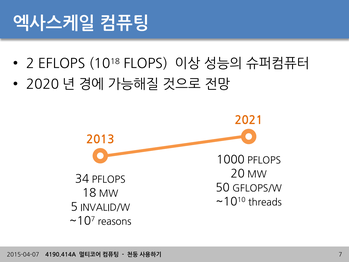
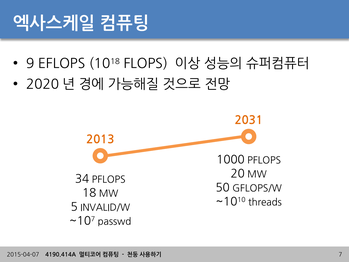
2: 2 -> 9
2021: 2021 -> 2031
reasons: reasons -> passwd
